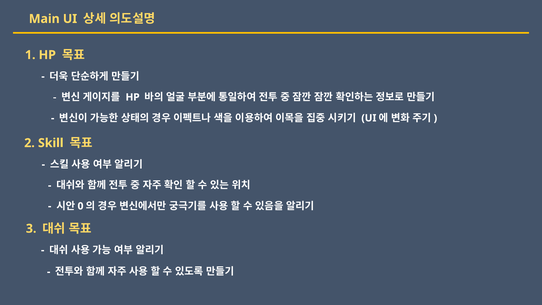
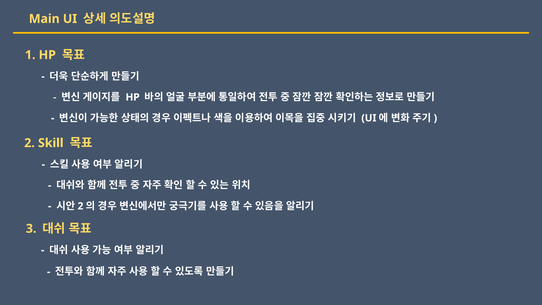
0 at (81, 206): 0 -> 2
